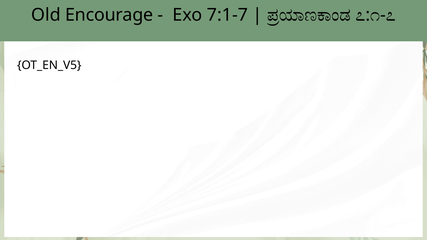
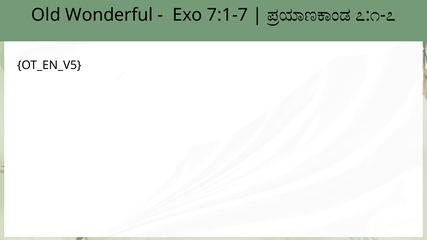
Encourage: Encourage -> Wonderful
